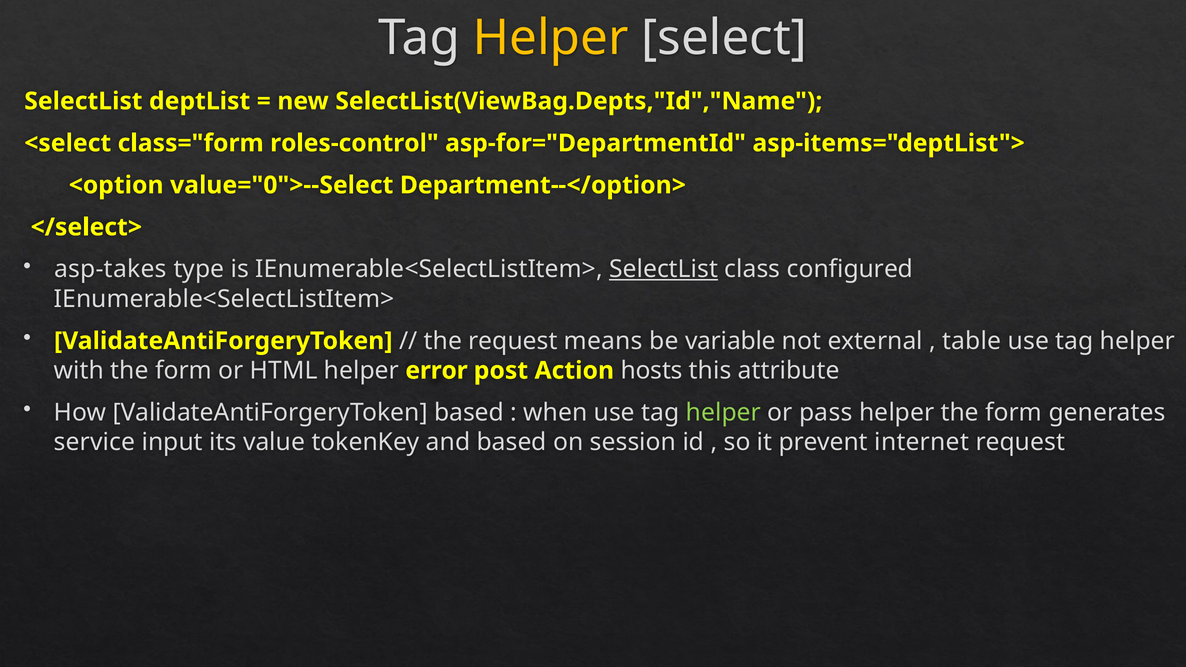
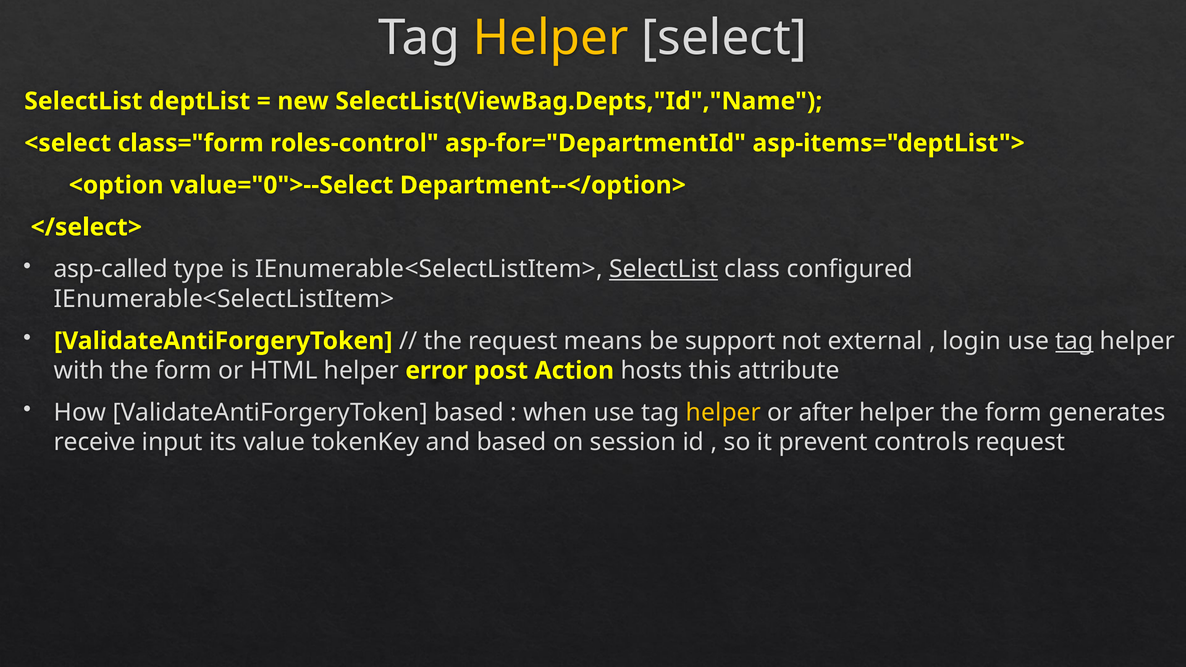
asp-takes: asp-takes -> asp-called
variable: variable -> support
table: table -> login
tag at (1074, 341) underline: none -> present
helper at (723, 413) colour: light green -> yellow
pass: pass -> after
service: service -> receive
internet: internet -> controls
